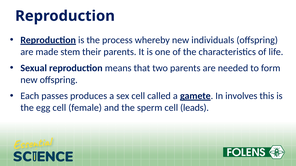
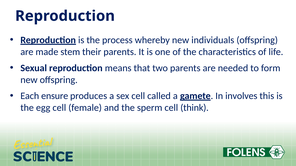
passes: passes -> ensure
leads: leads -> think
